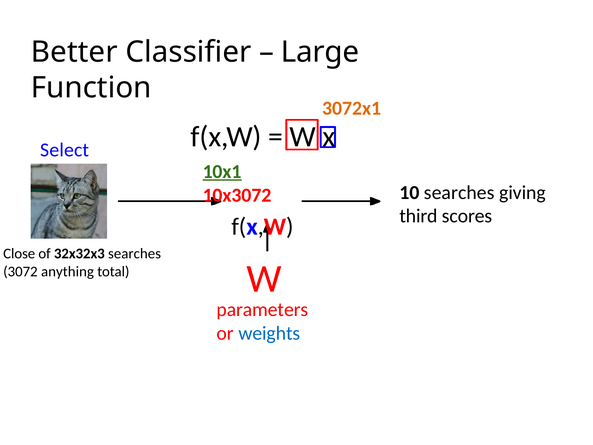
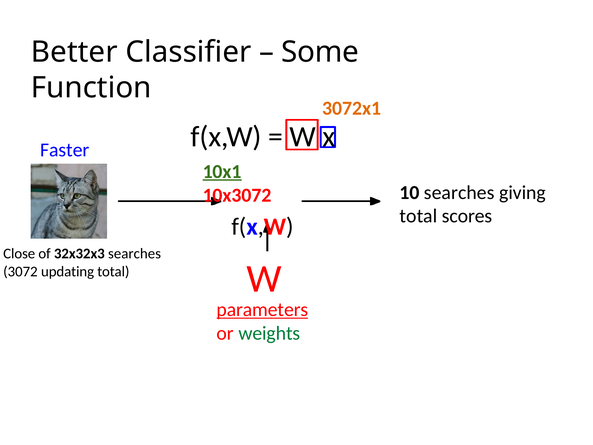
Large: Large -> Some
Select: Select -> Faster
third at (419, 216): third -> total
anything: anything -> updating
parameters underline: none -> present
weights colour: blue -> green
